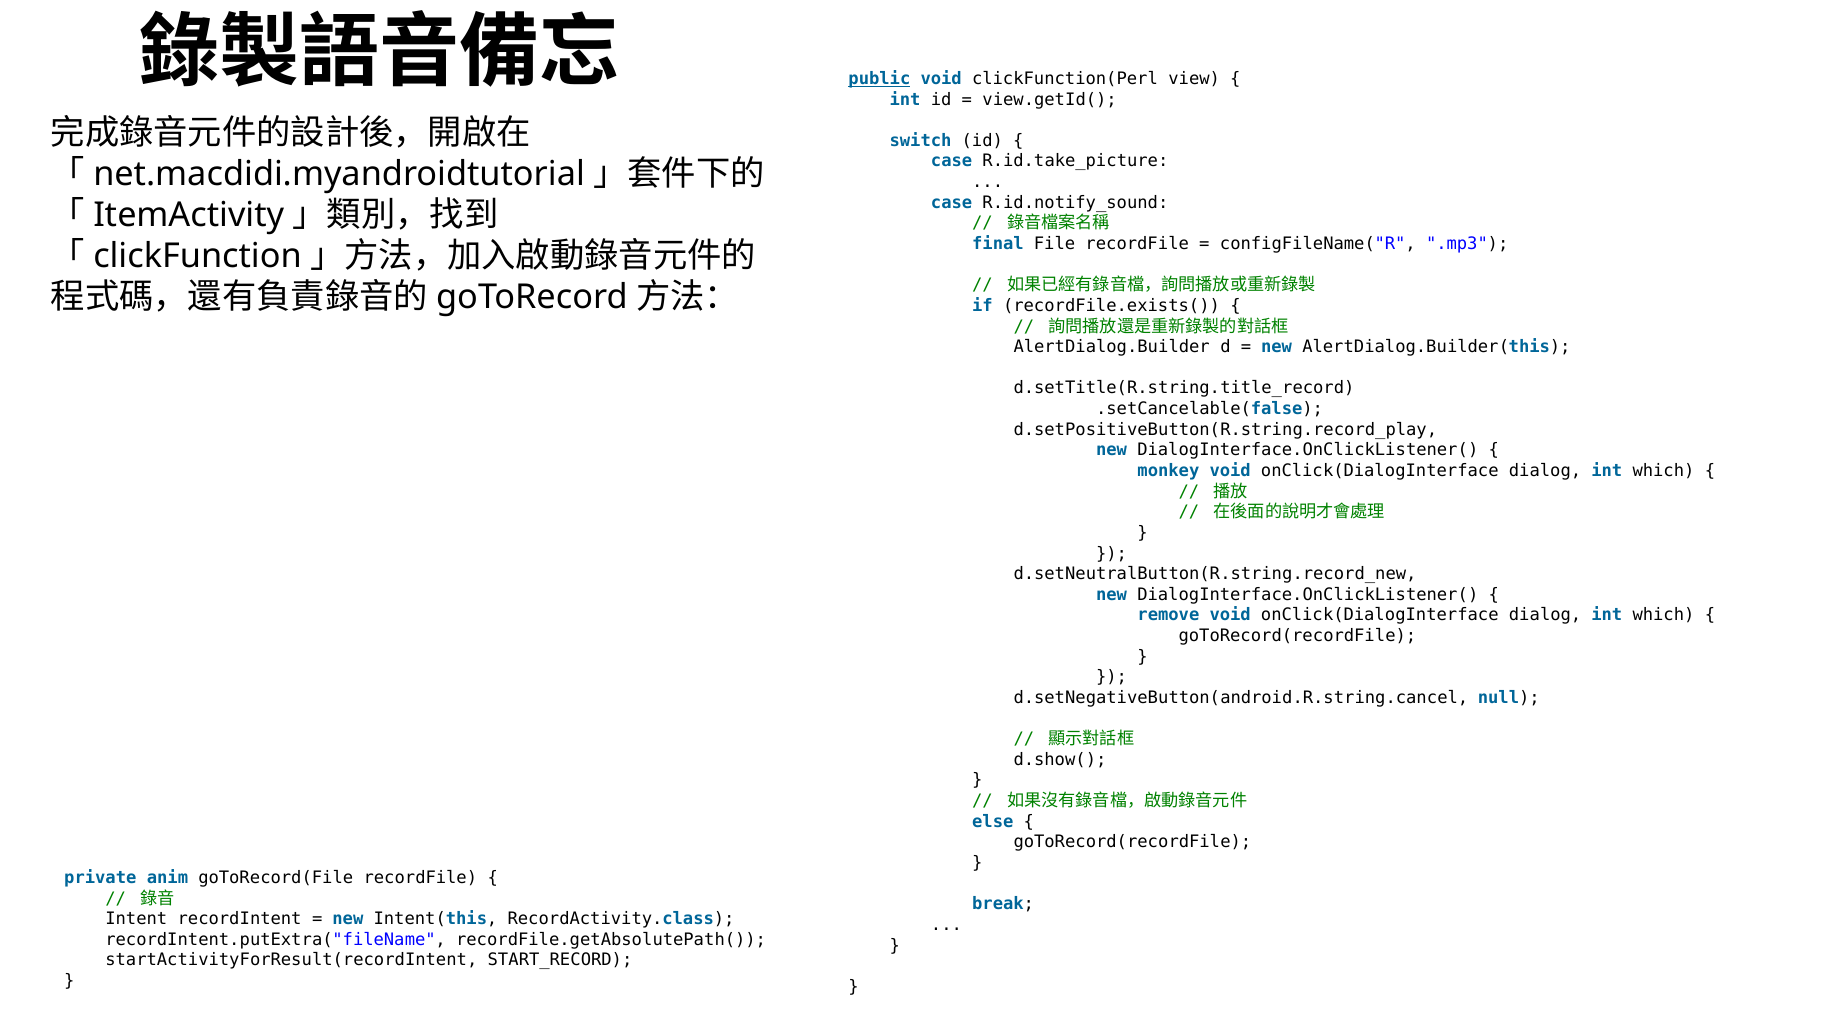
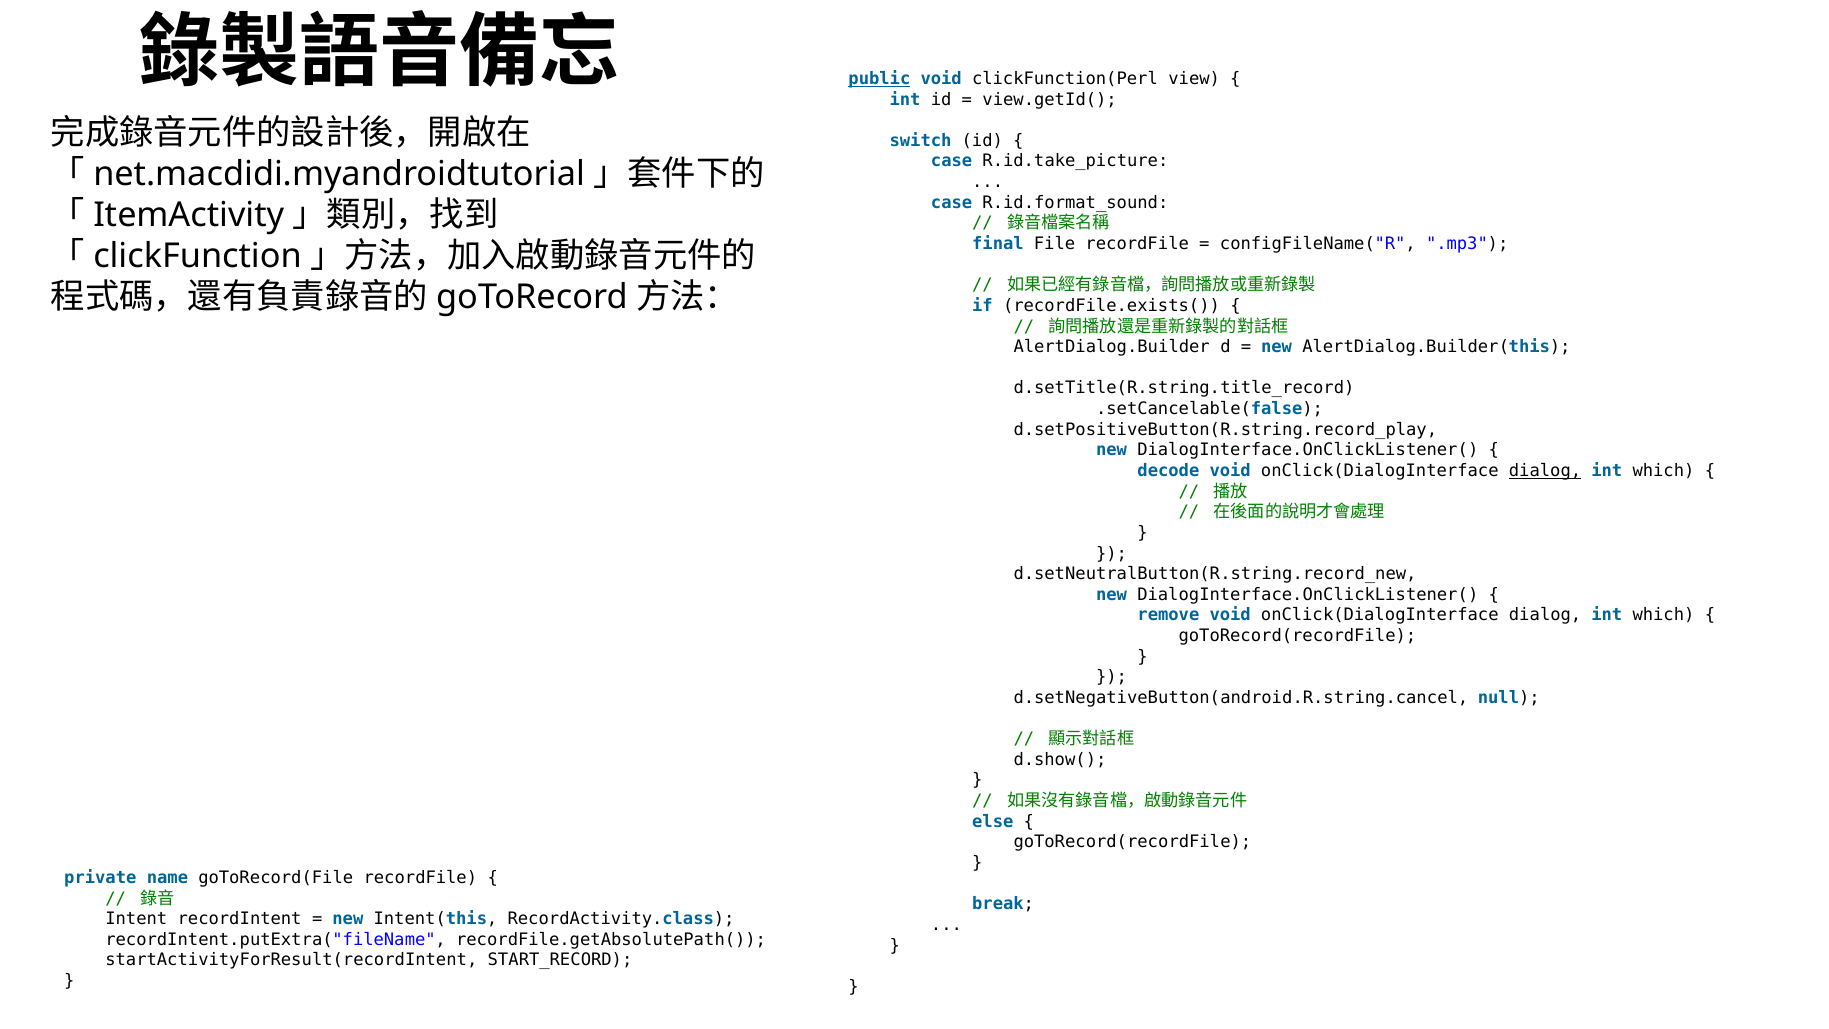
R.id.notify_sound: R.id.notify_sound -> R.id.format_sound
monkey: monkey -> decode
dialog at (1545, 471) underline: none -> present
anim: anim -> name
